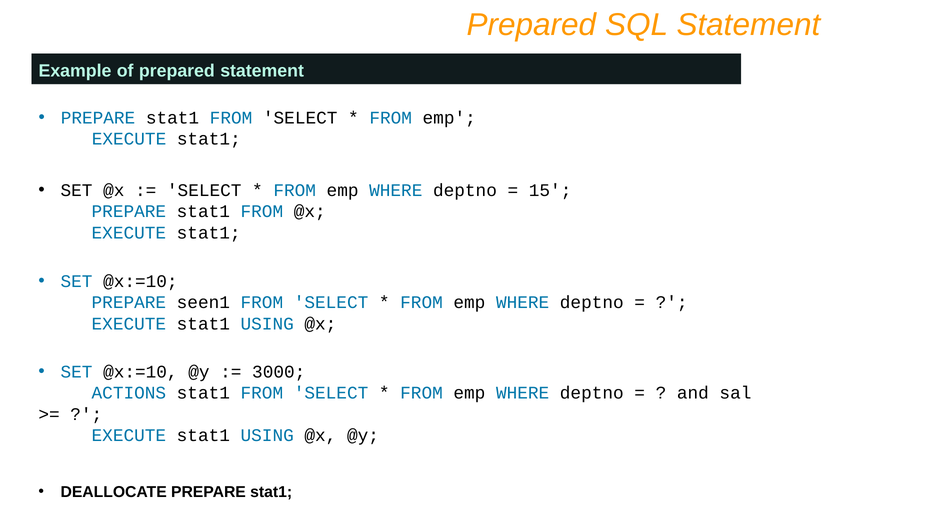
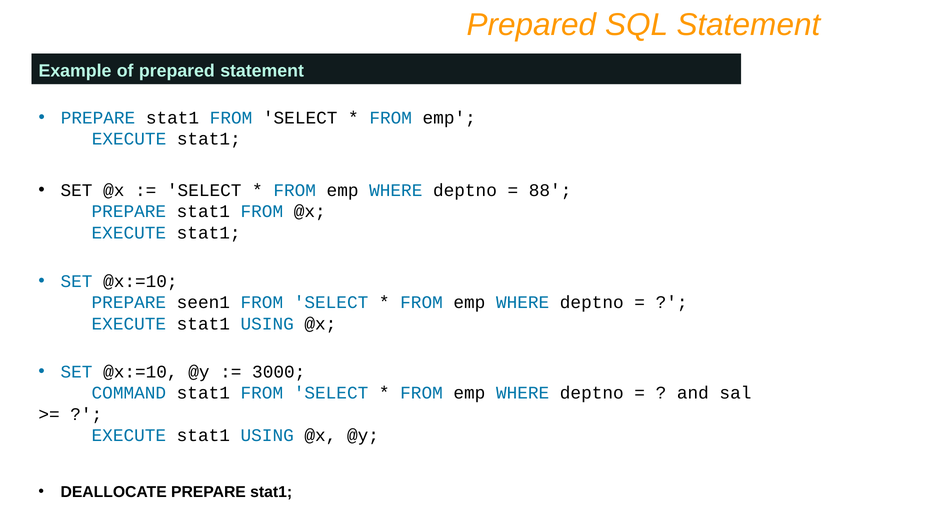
15: 15 -> 88
ACTIONS: ACTIONS -> COMMAND
